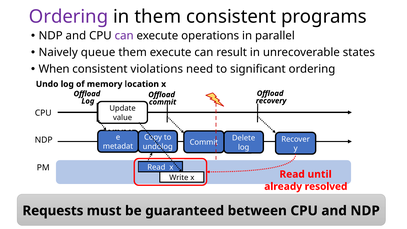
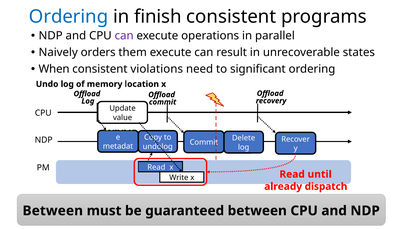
Ordering at (69, 17) colour: purple -> blue
in them: them -> finish
queue: queue -> orders
resolved: resolved -> dispatch
Requests at (53, 211): Requests -> Between
